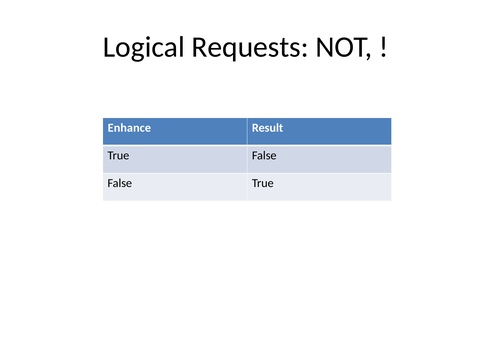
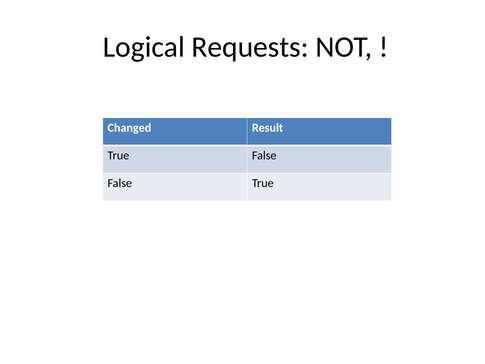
Enhance: Enhance -> Changed
